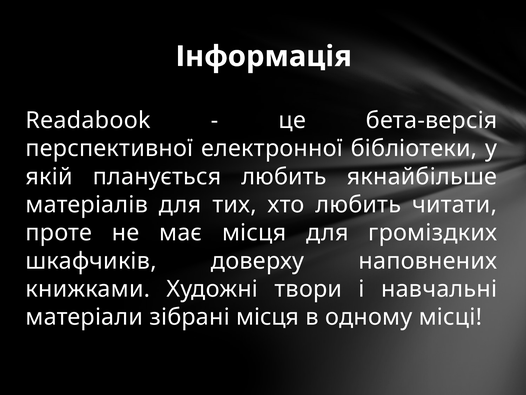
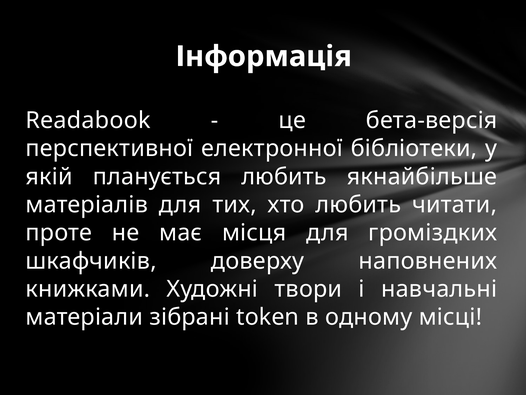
зібрані місця: місця -> token
